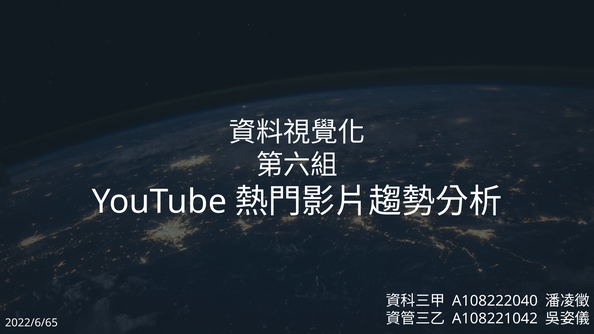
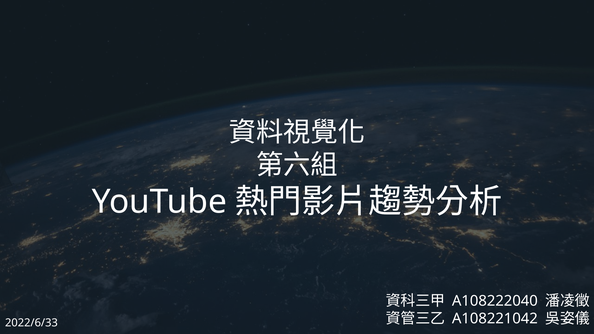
2022/6/65: 2022/6/65 -> 2022/6/33
